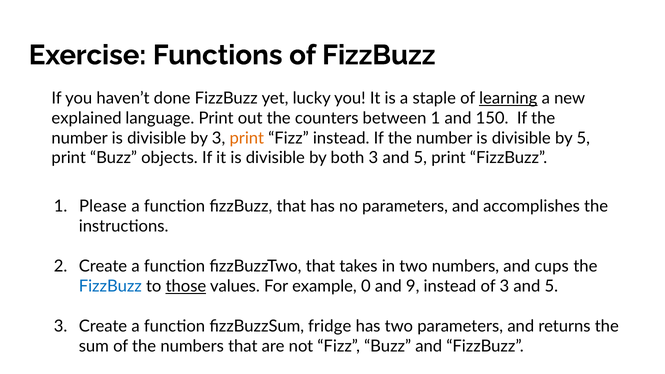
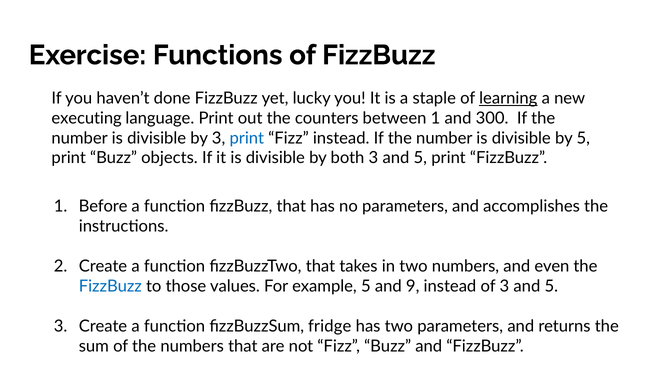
explained: explained -> executing
150: 150 -> 300
print at (247, 138) colour: orange -> blue
Please: Please -> Before
cups: cups -> even
those underline: present -> none
example 0: 0 -> 5
